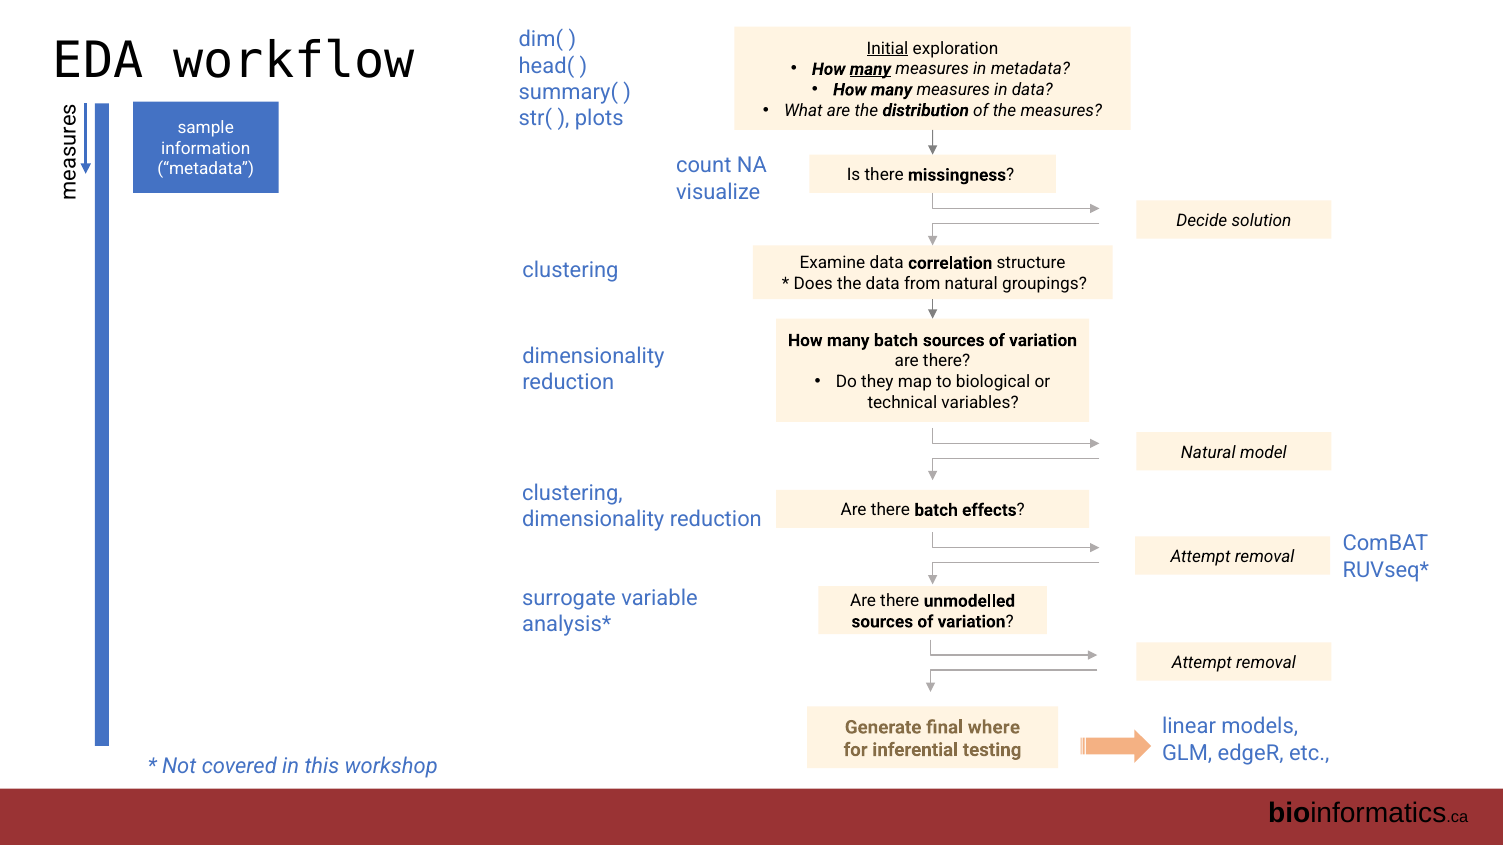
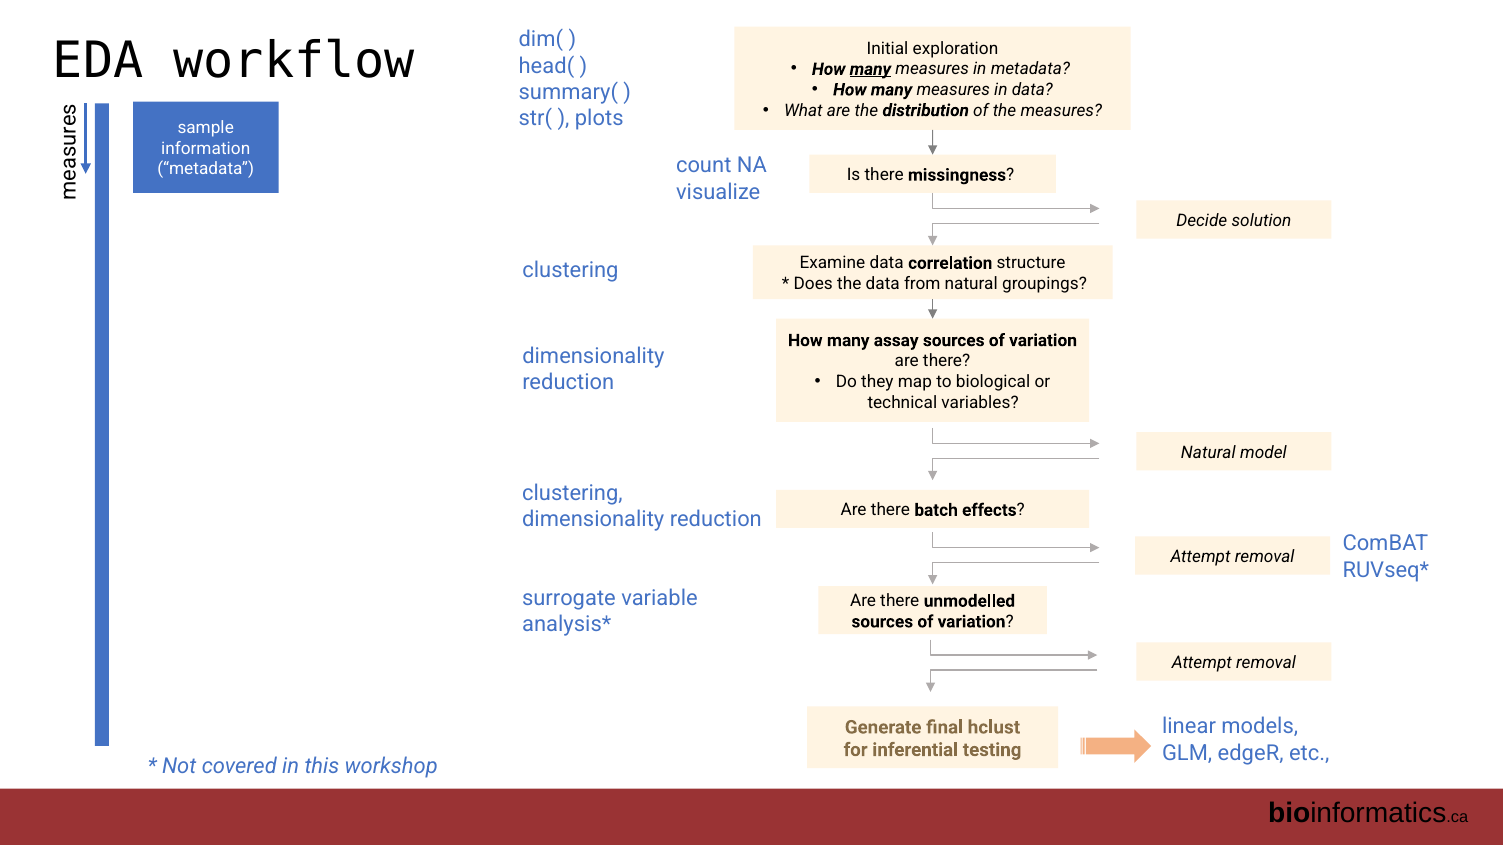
Initial underline: present -> none
many batch: batch -> assay
where: where -> hclust
